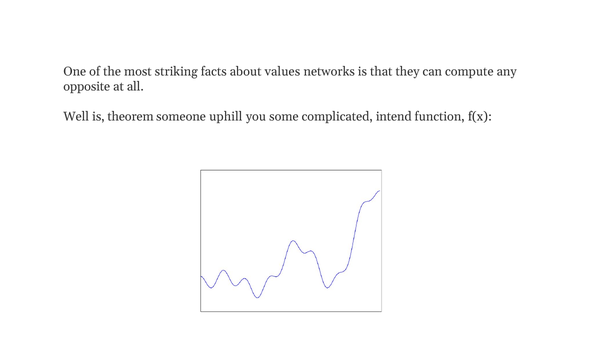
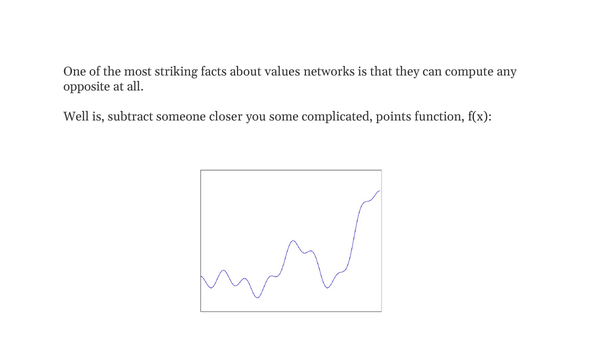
theorem: theorem -> subtract
uphill: uphill -> closer
intend: intend -> points
